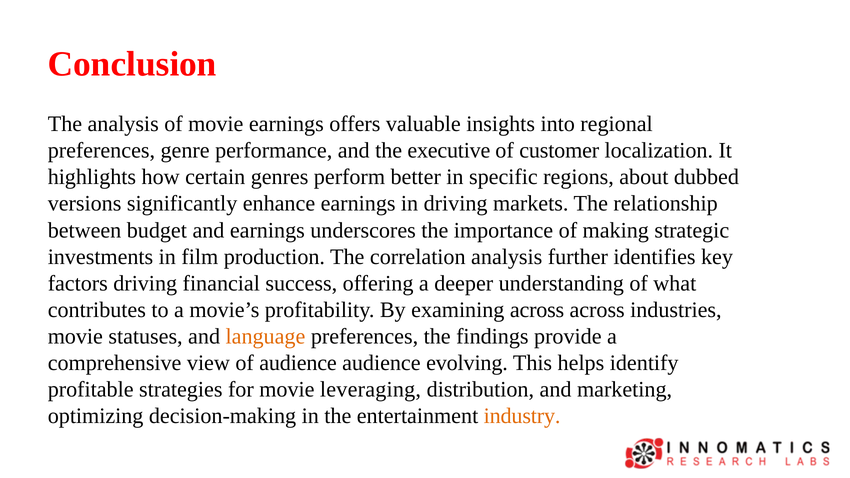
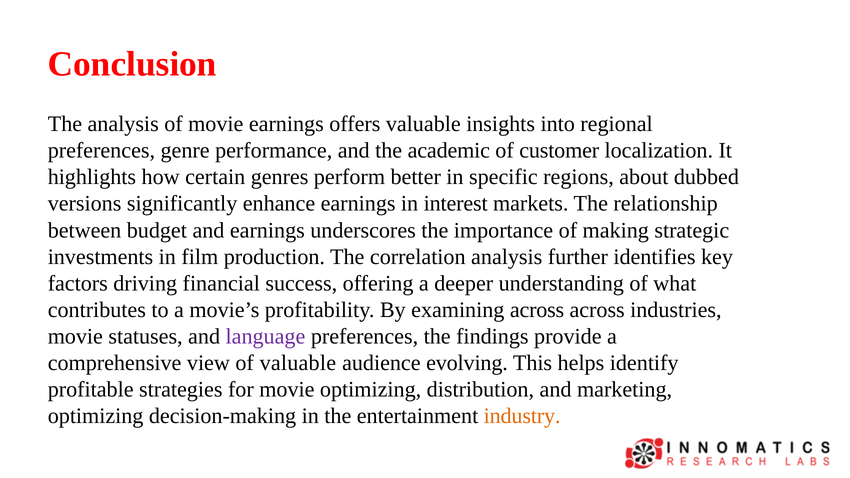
executive: executive -> academic
in driving: driving -> interest
language colour: orange -> purple
of audience: audience -> valuable
movie leveraging: leveraging -> optimizing
